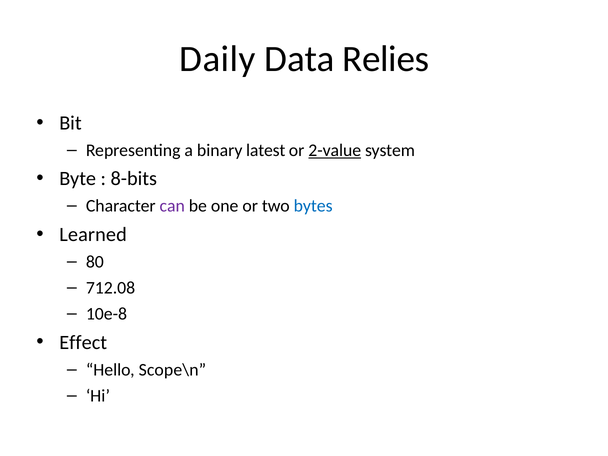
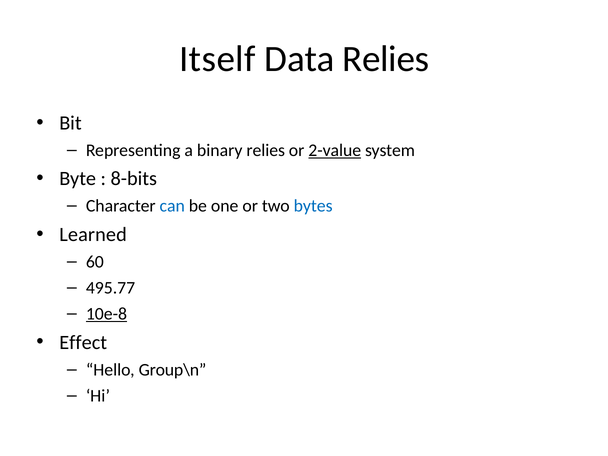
Daily: Daily -> Itself
binary latest: latest -> relies
can colour: purple -> blue
80: 80 -> 60
712.08: 712.08 -> 495.77
10e-8 underline: none -> present
Scope\n: Scope\n -> Group\n
